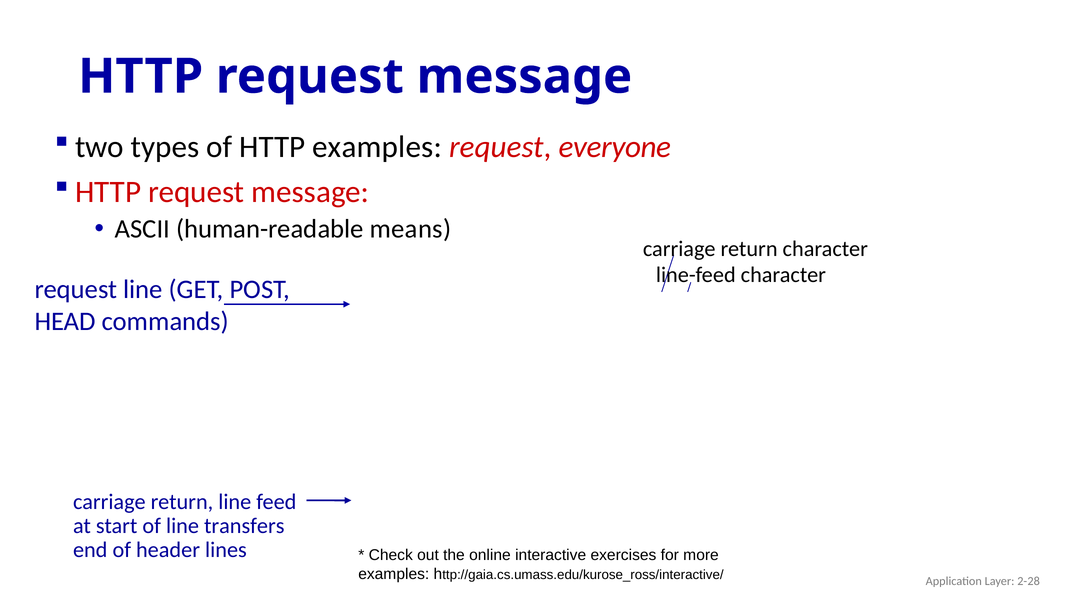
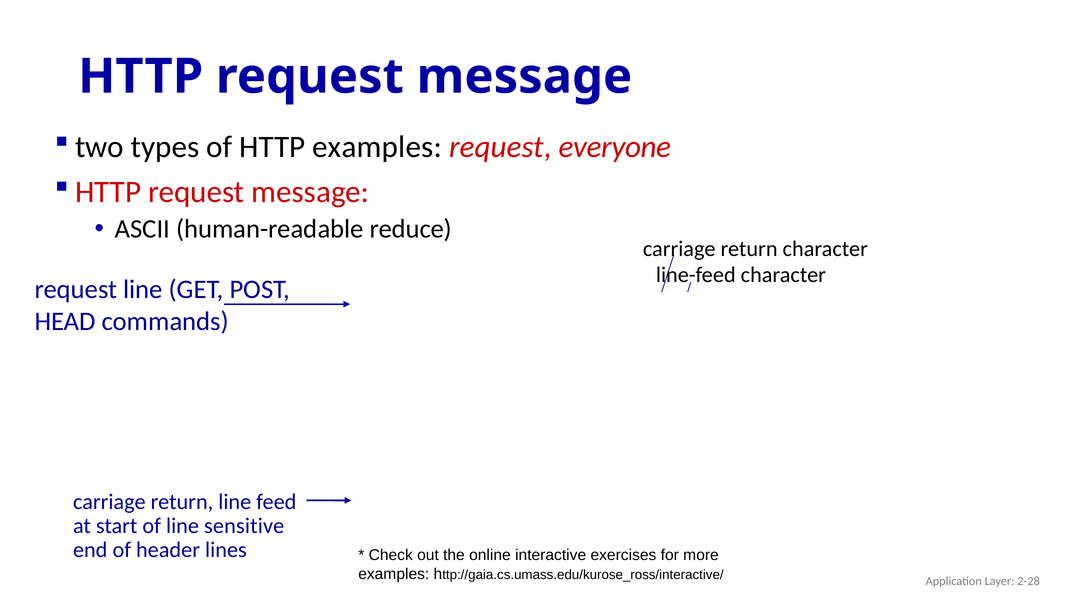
means: means -> reduce
transfers: transfers -> sensitive
